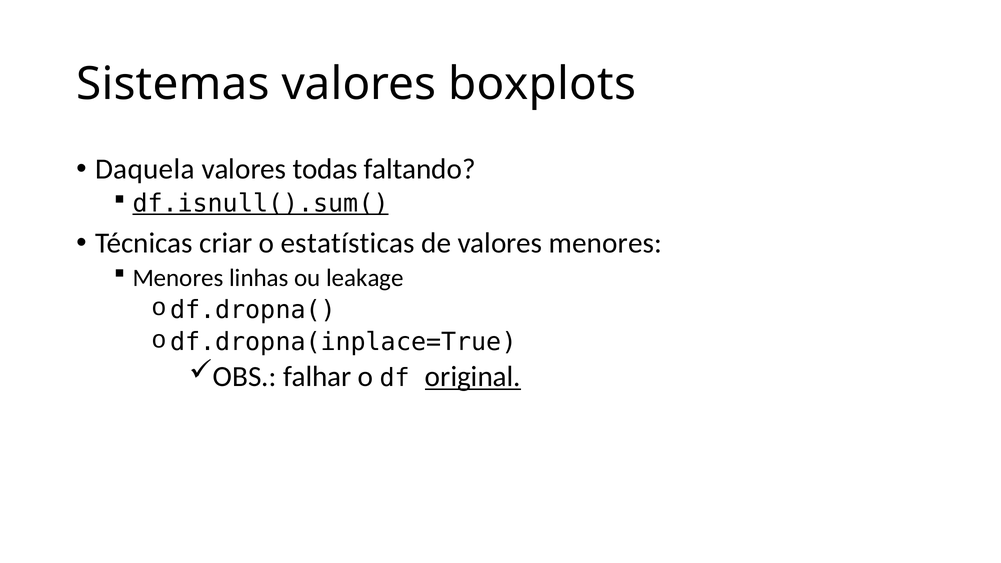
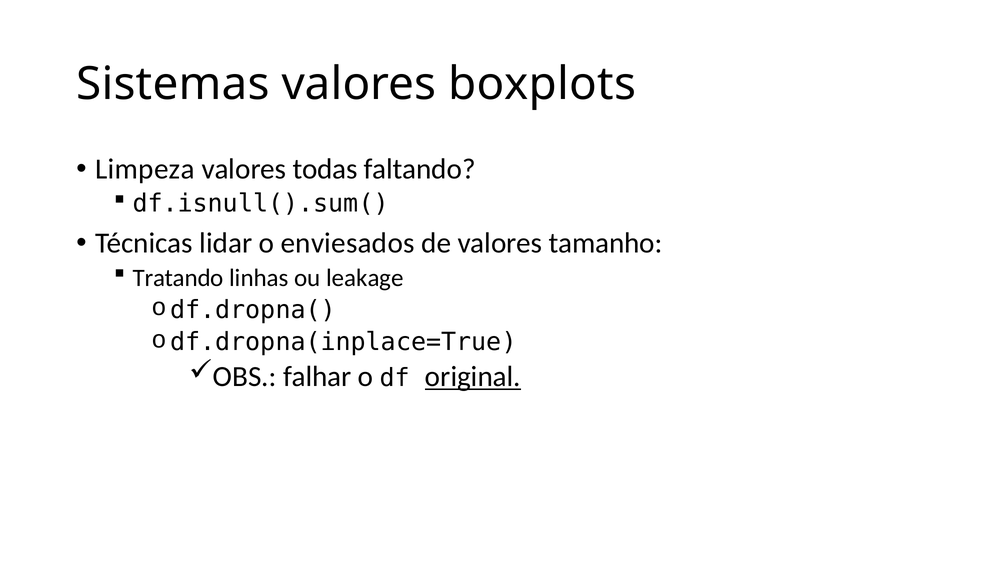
Daquela: Daquela -> Limpeza
df.isnull().sum( underline: present -> none
criar: criar -> lidar
estatísticas: estatísticas -> enviesados
valores menores: menores -> tamanho
Menores at (178, 278): Menores -> Tratando
